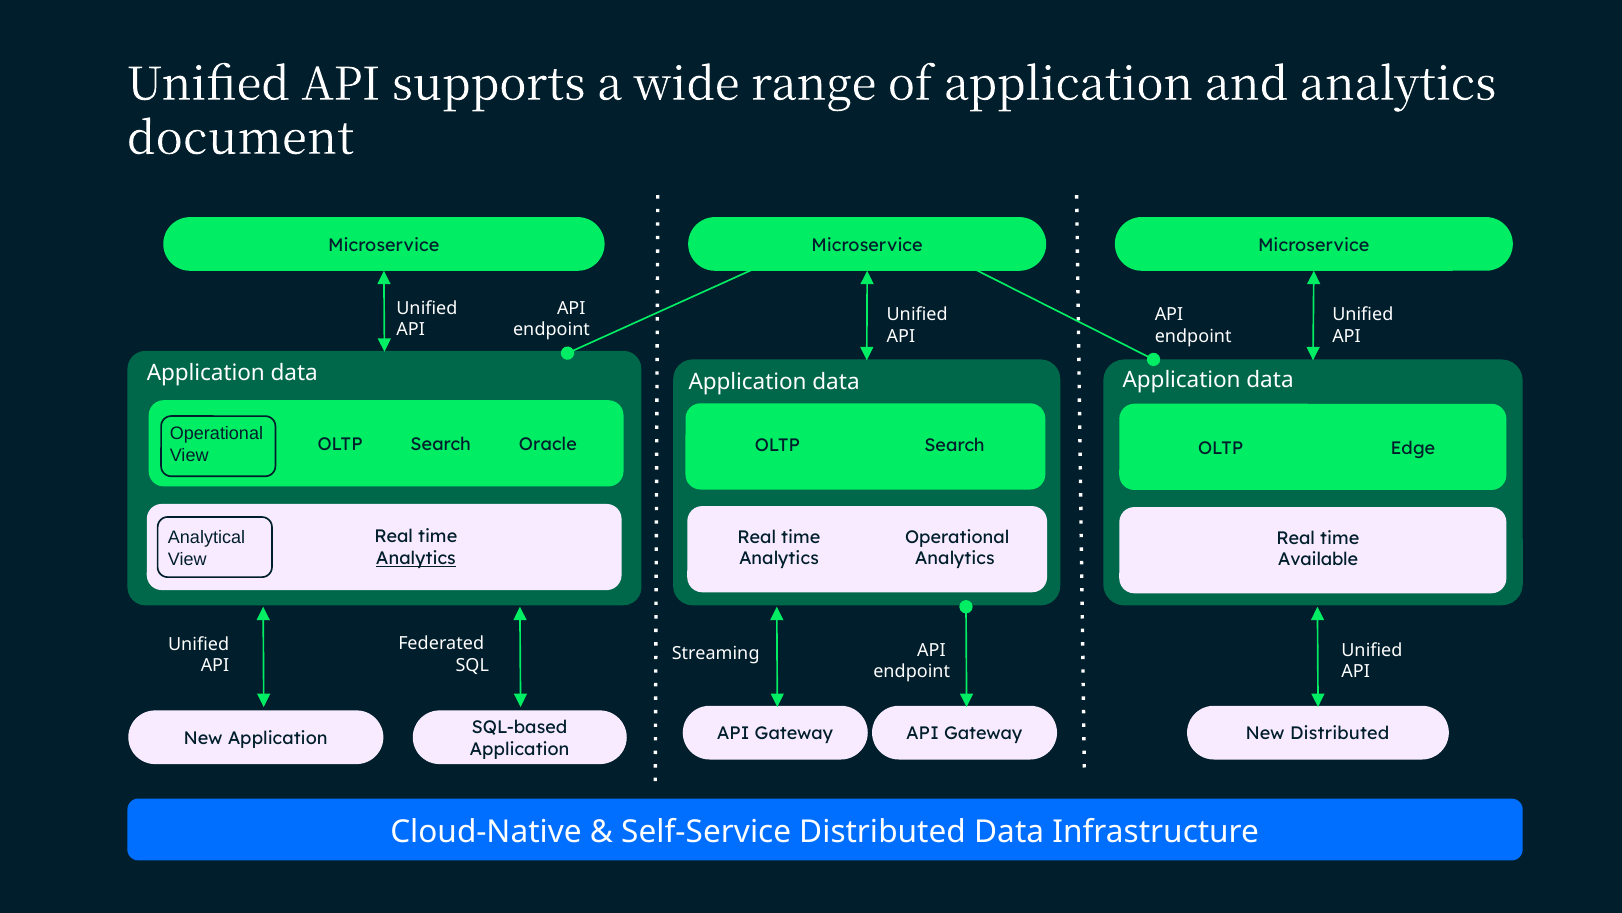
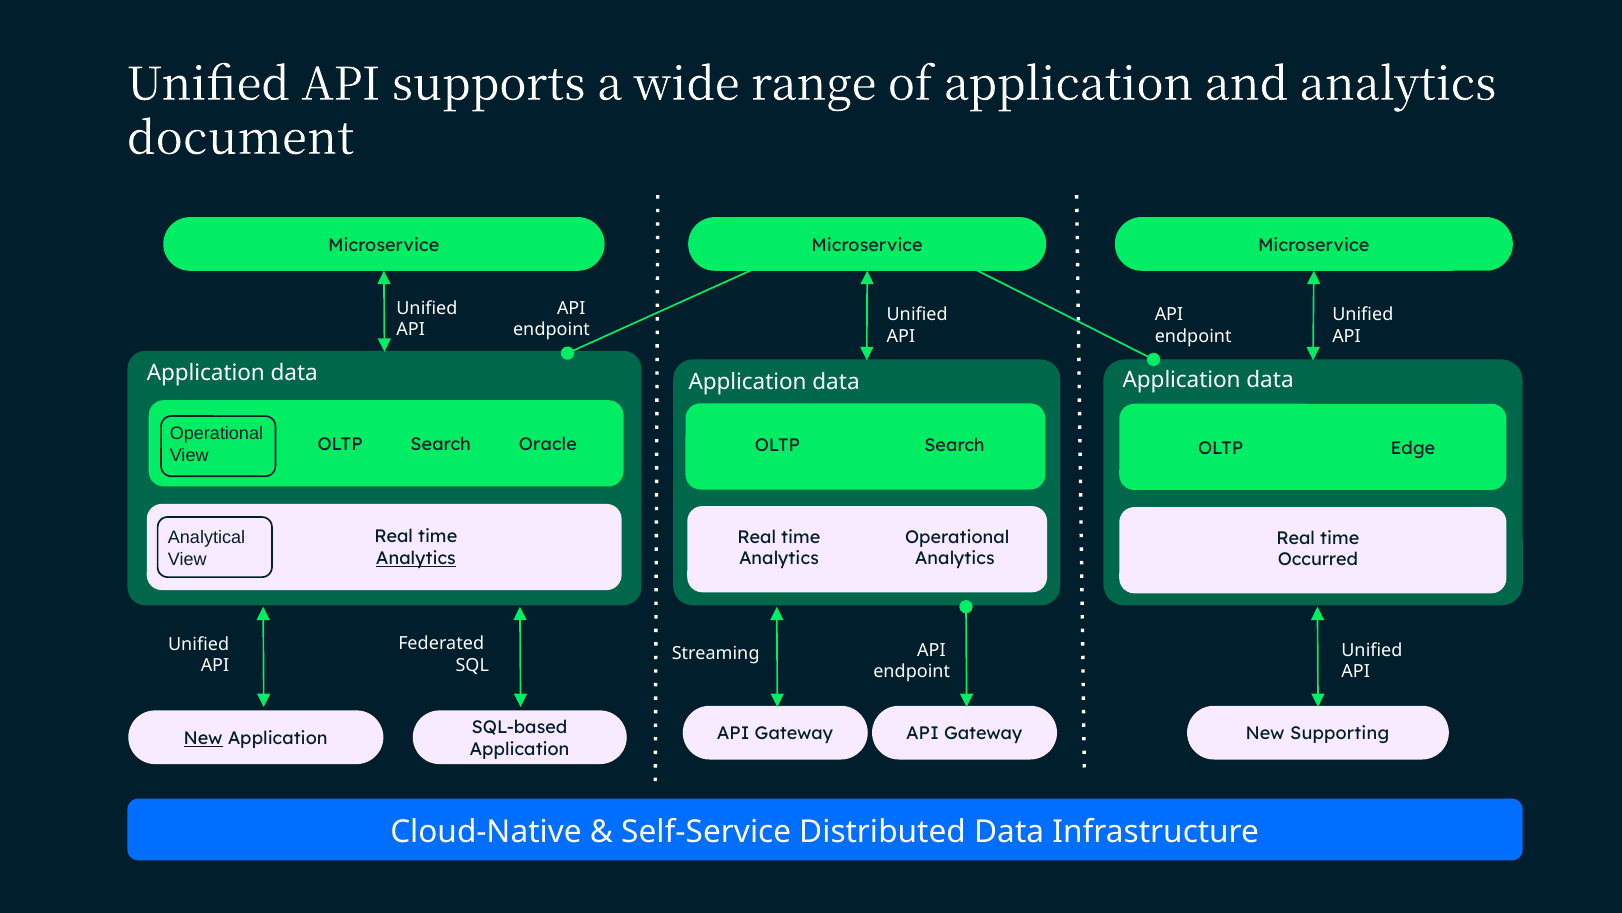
Available: Available -> Occurred
New Distributed: Distributed -> Supporting
New at (203, 738) underline: none -> present
